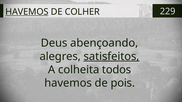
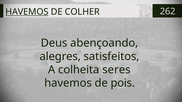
229: 229 -> 262
satisfeitos underline: present -> none
todos: todos -> seres
